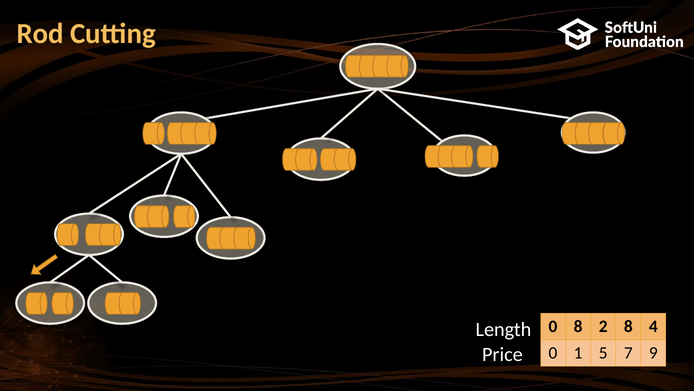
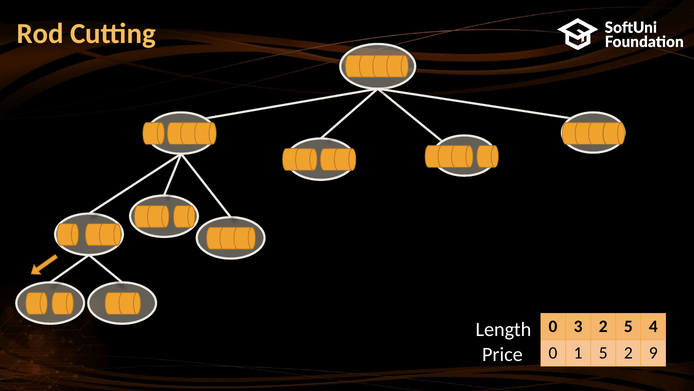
0 8: 8 -> 3
2 8: 8 -> 5
5 7: 7 -> 2
